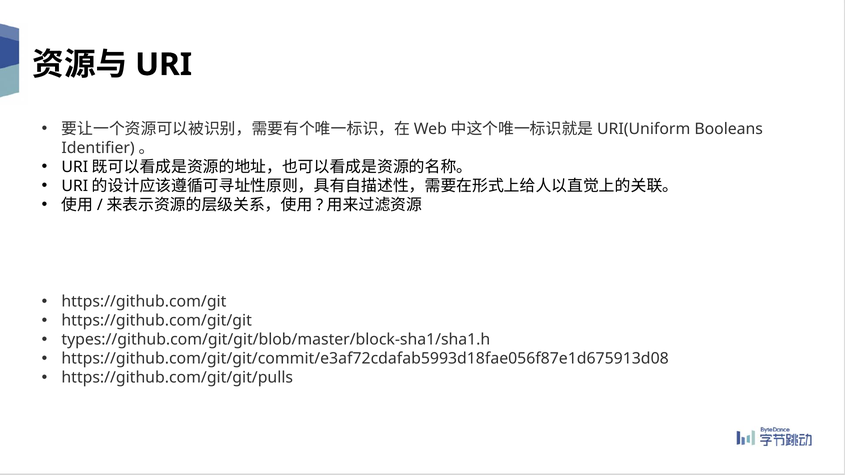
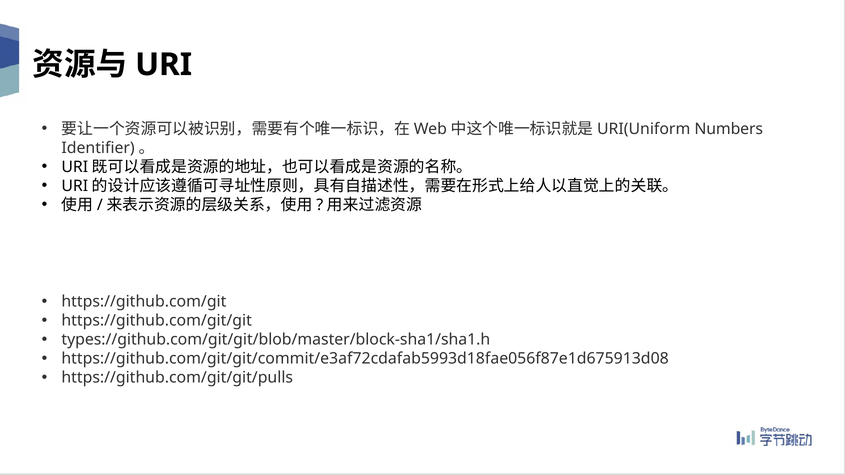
Booleans: Booleans -> Numbers
